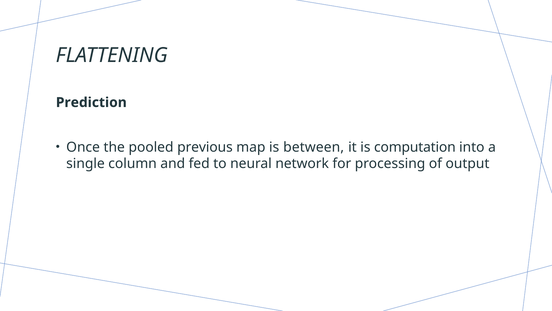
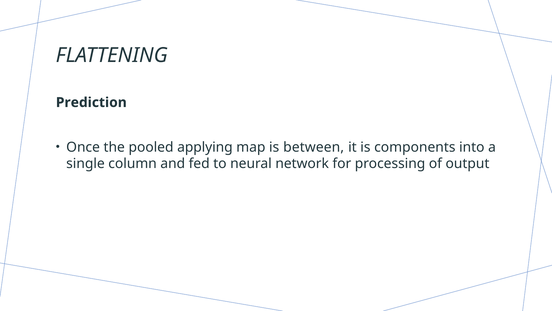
previous: previous -> applying
computation: computation -> components
